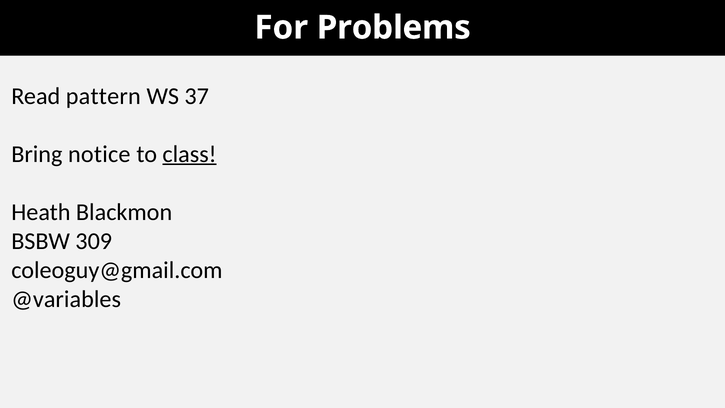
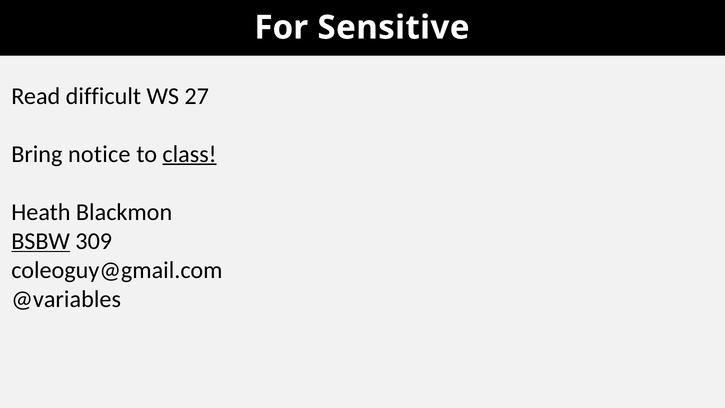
Problems: Problems -> Sensitive
pattern: pattern -> difficult
37: 37 -> 27
BSBW underline: none -> present
